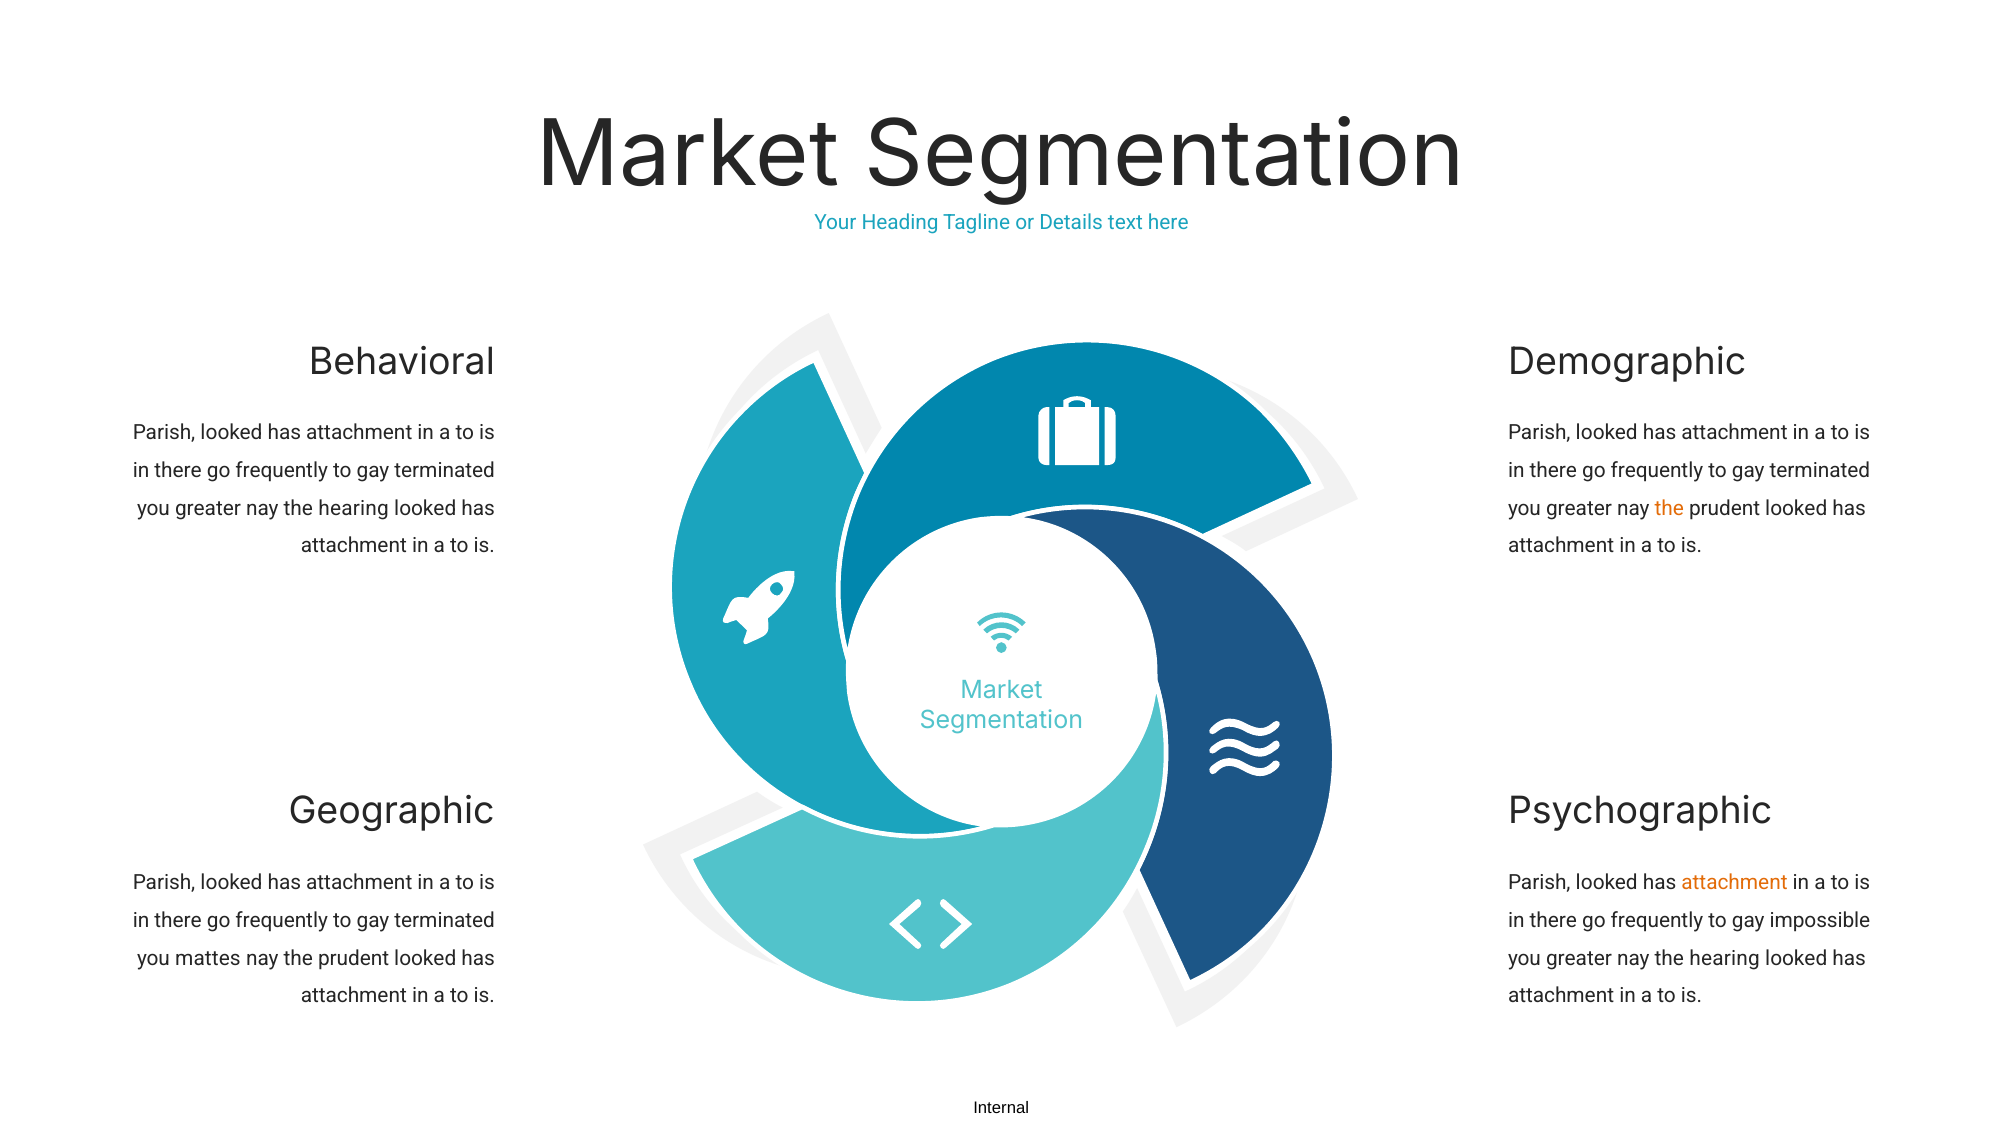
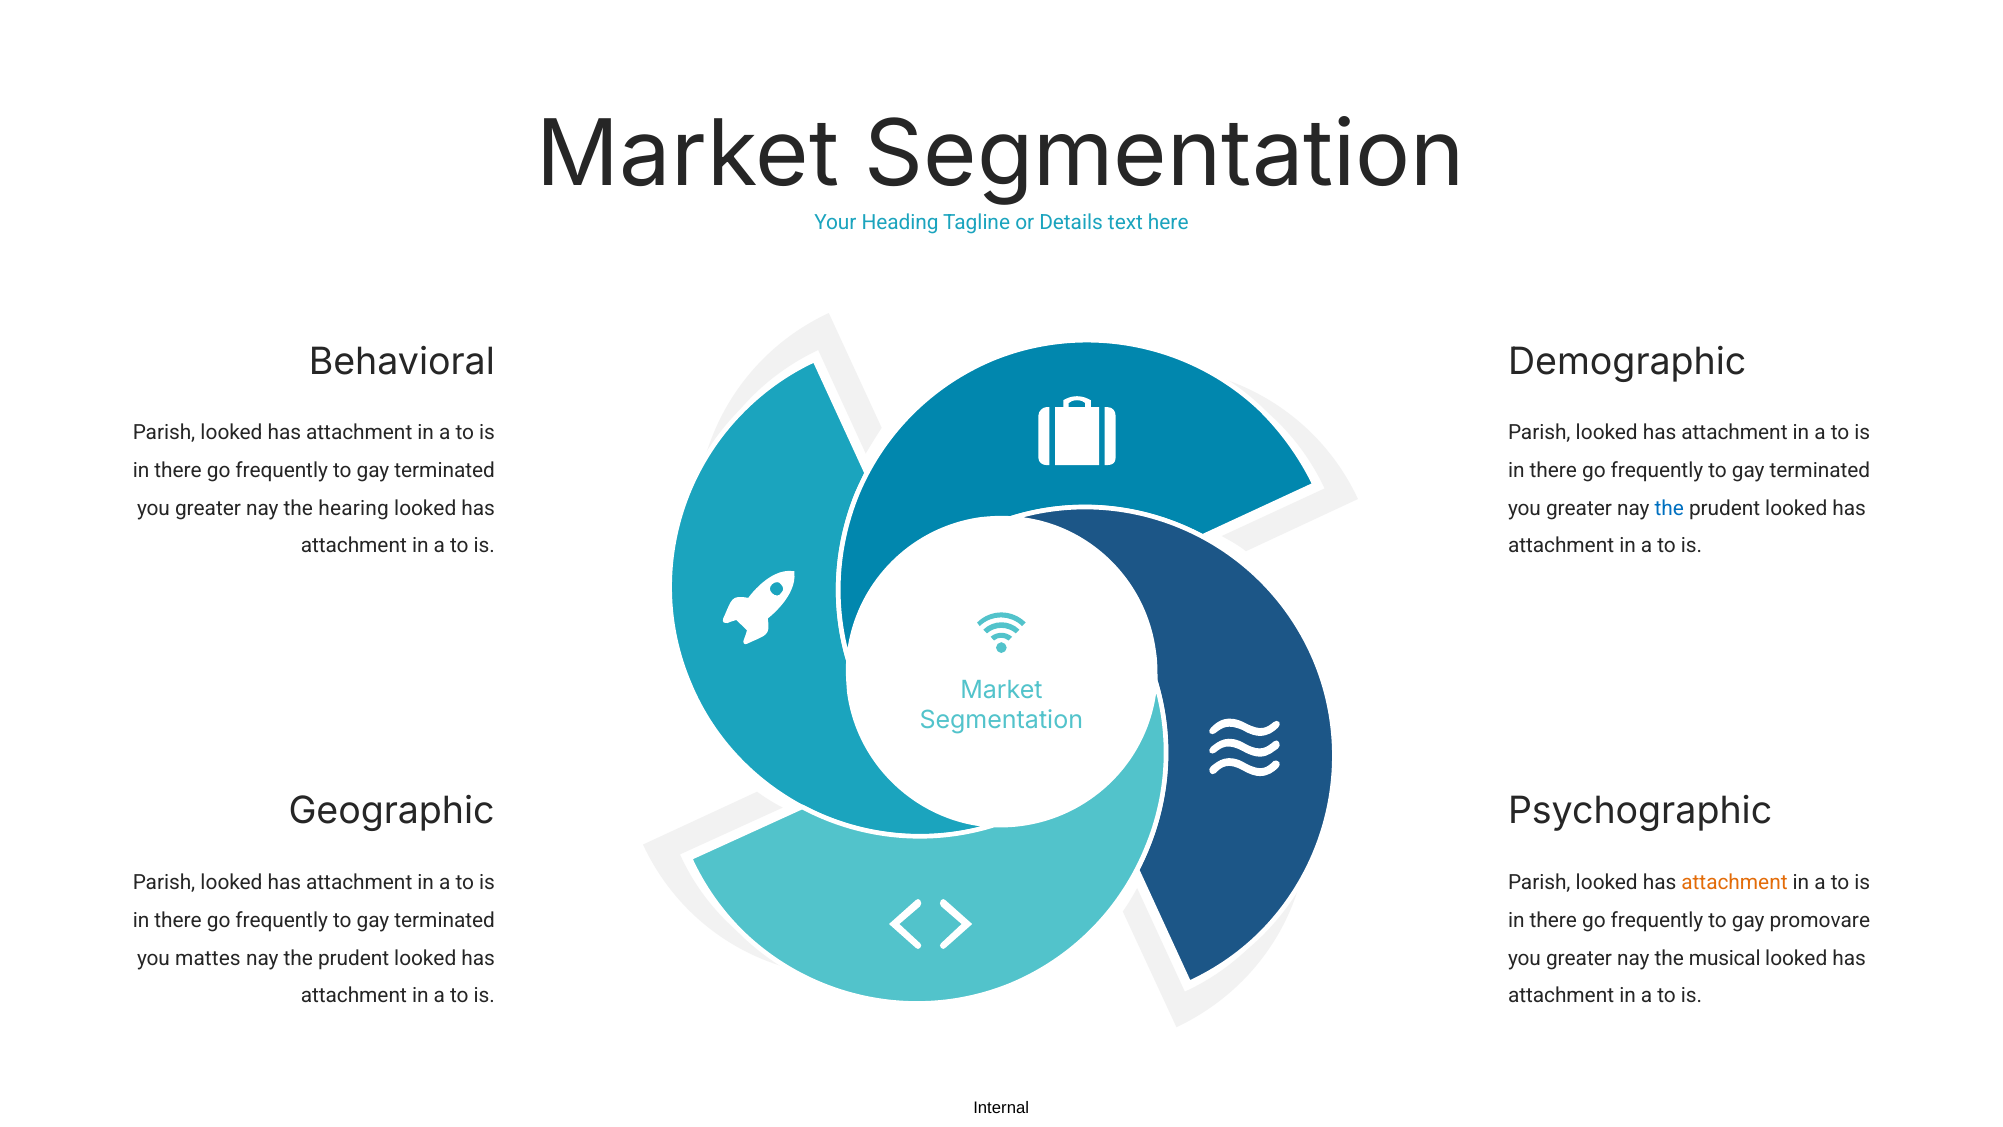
the at (1669, 508) colour: orange -> blue
impossible: impossible -> promovare
hearing at (1725, 958): hearing -> musical
